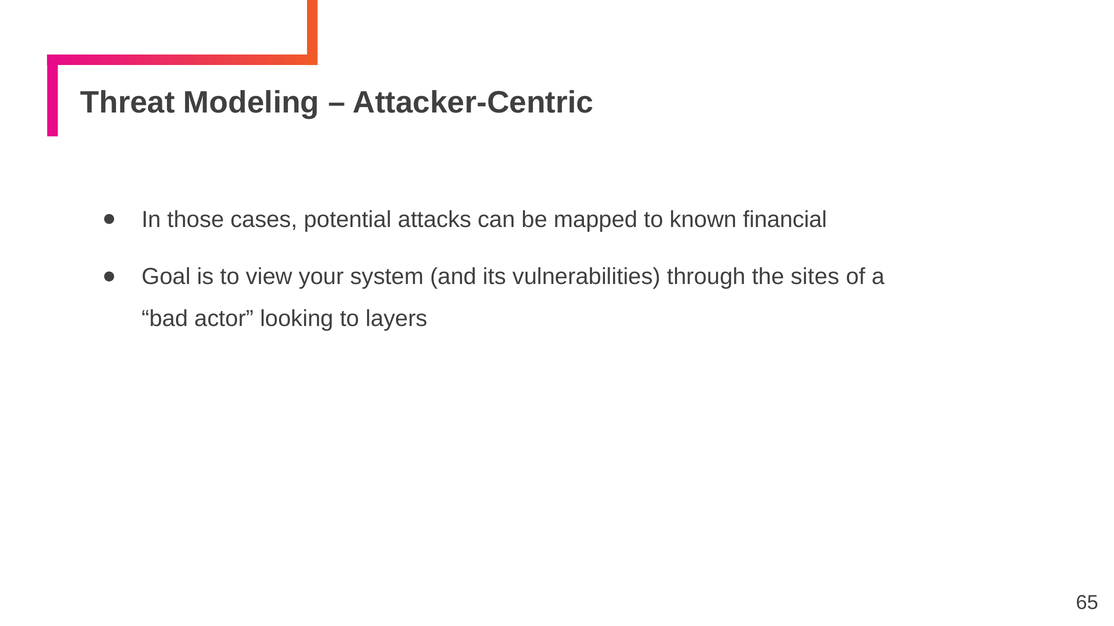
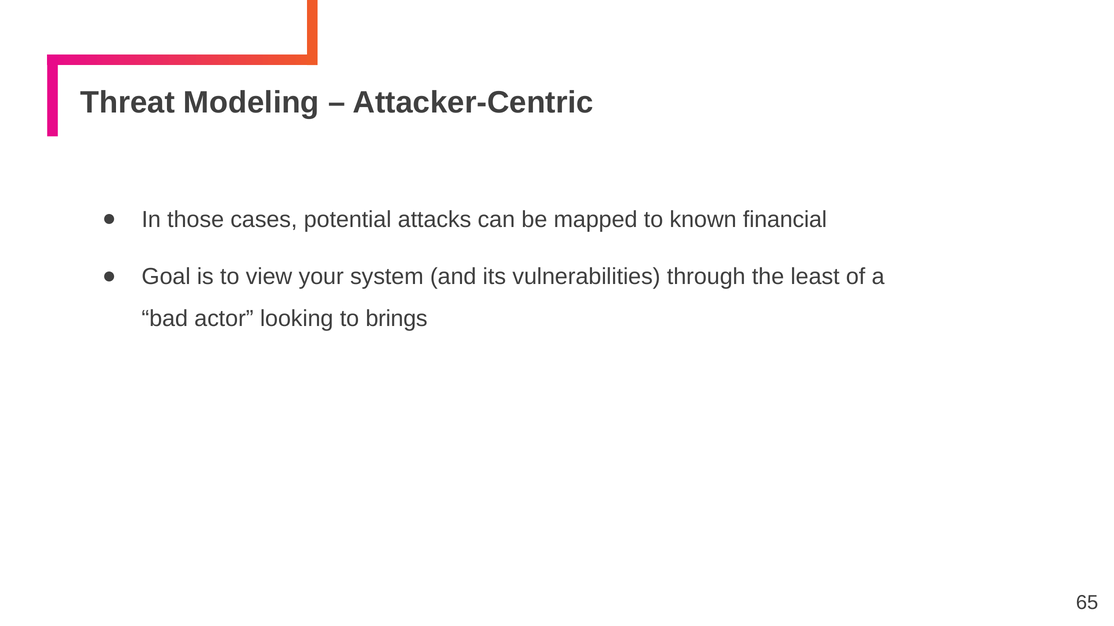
sites: sites -> least
layers: layers -> brings
